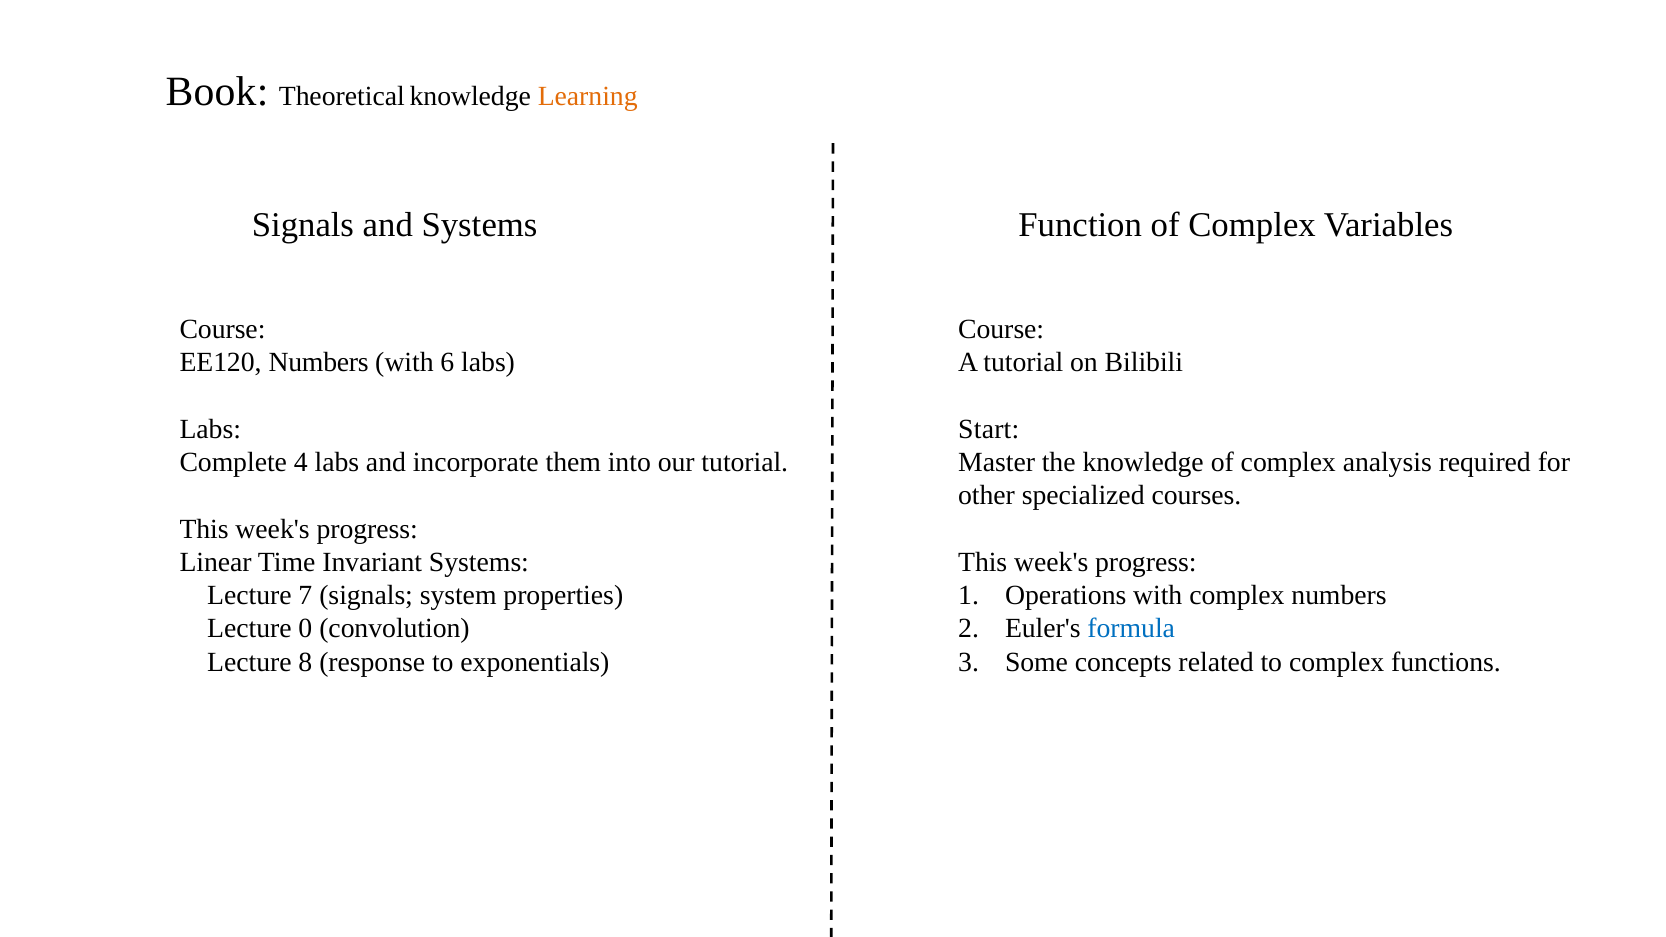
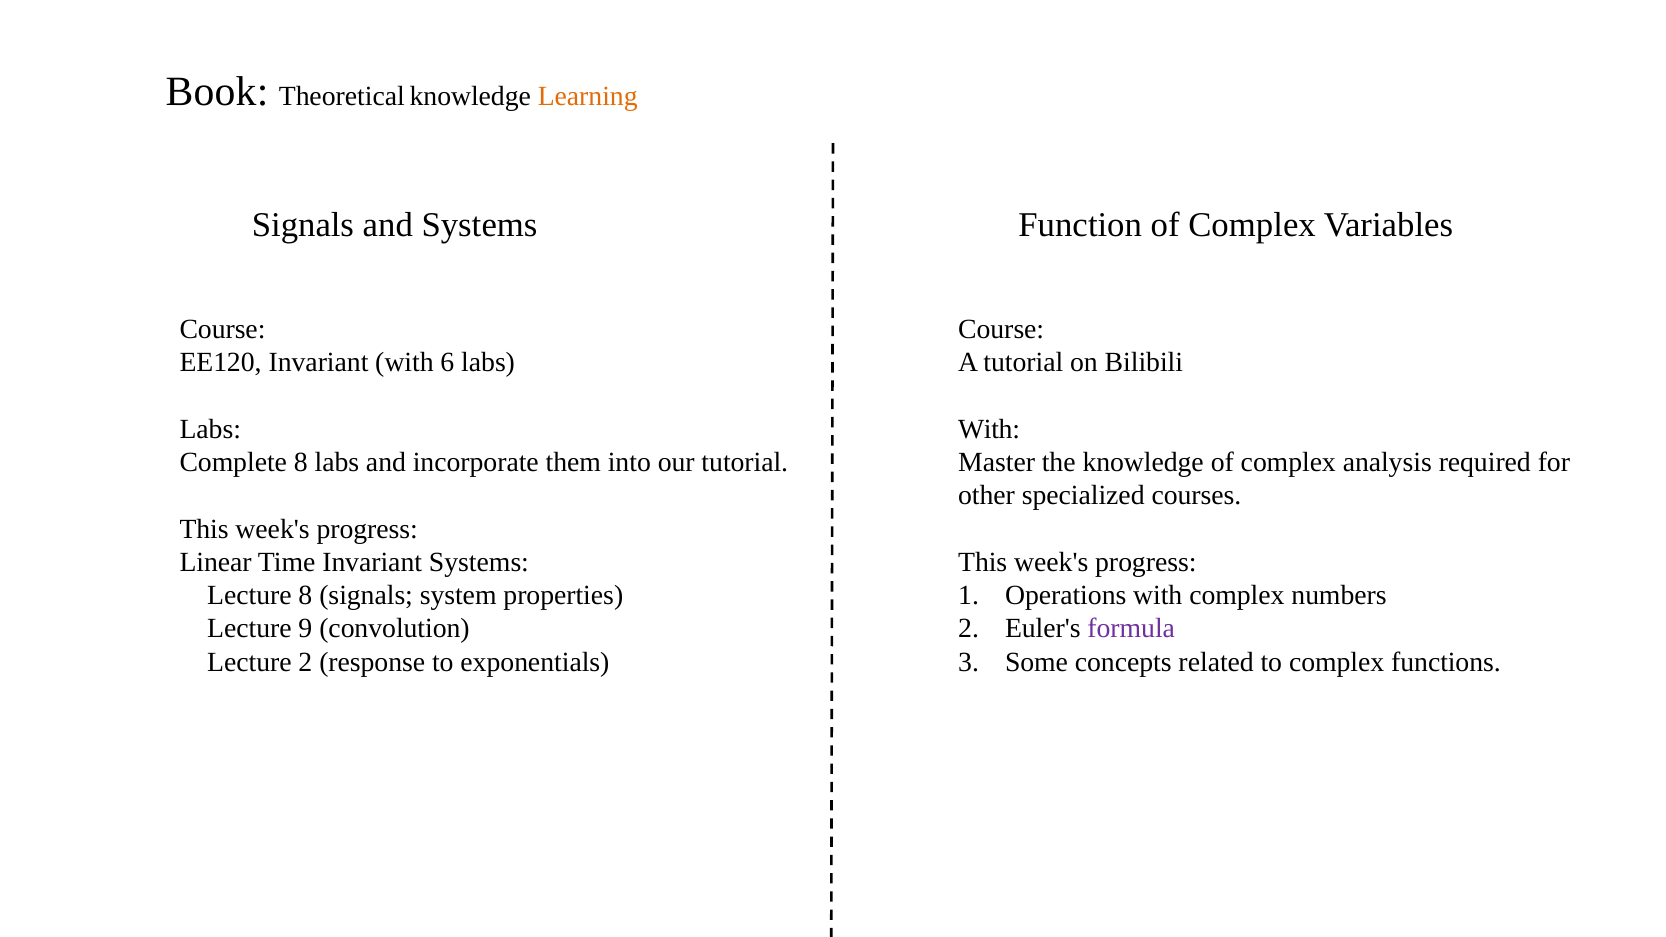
EE120 Numbers: Numbers -> Invariant
Start at (989, 429): Start -> With
Complete 4: 4 -> 8
Lecture 7: 7 -> 8
0: 0 -> 9
formula colour: blue -> purple
Lecture 8: 8 -> 2
